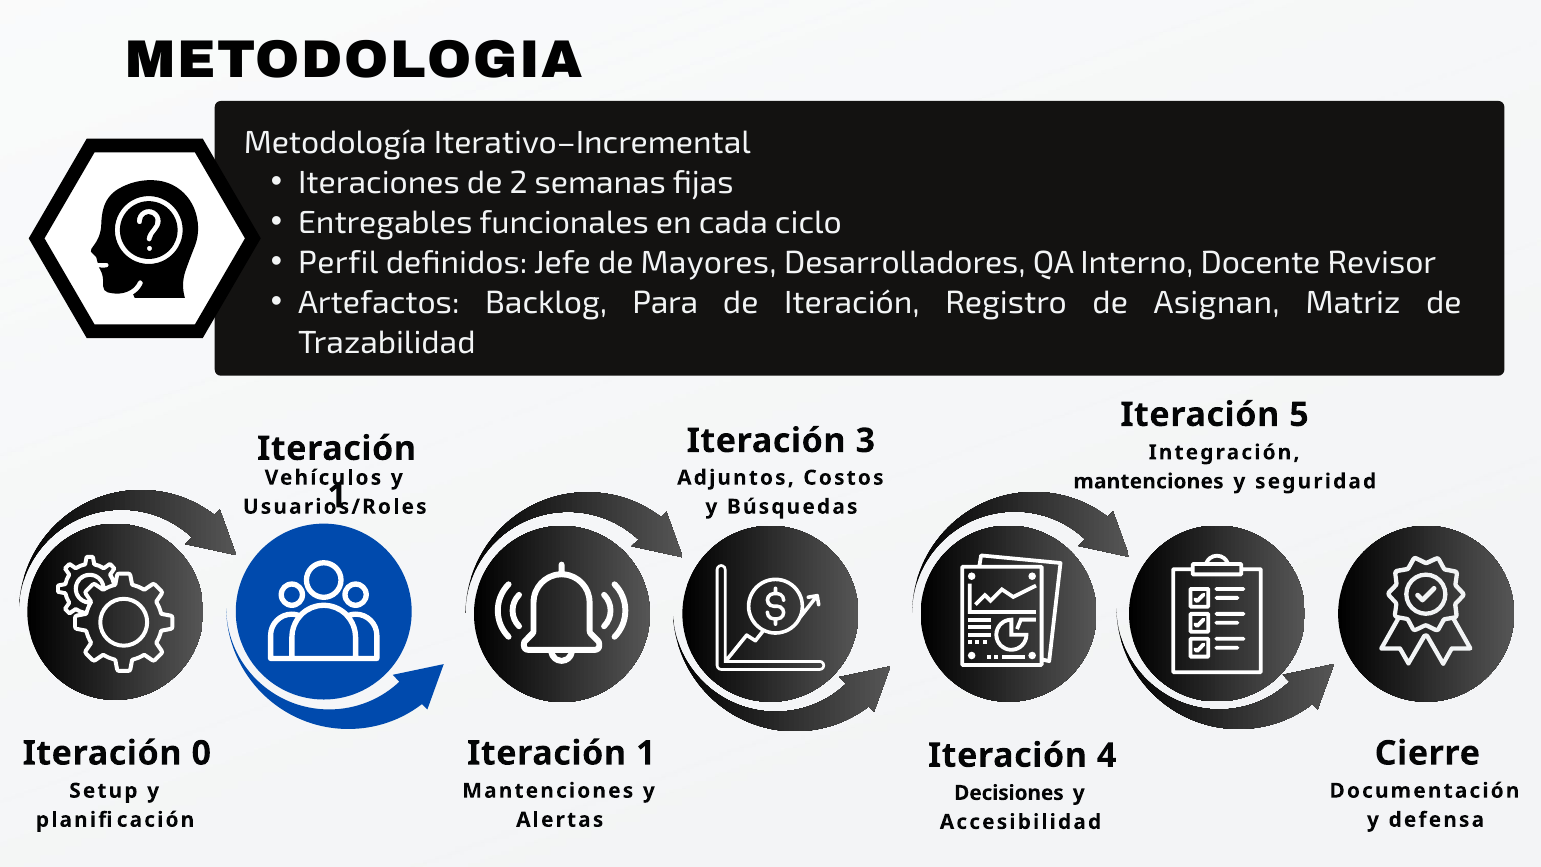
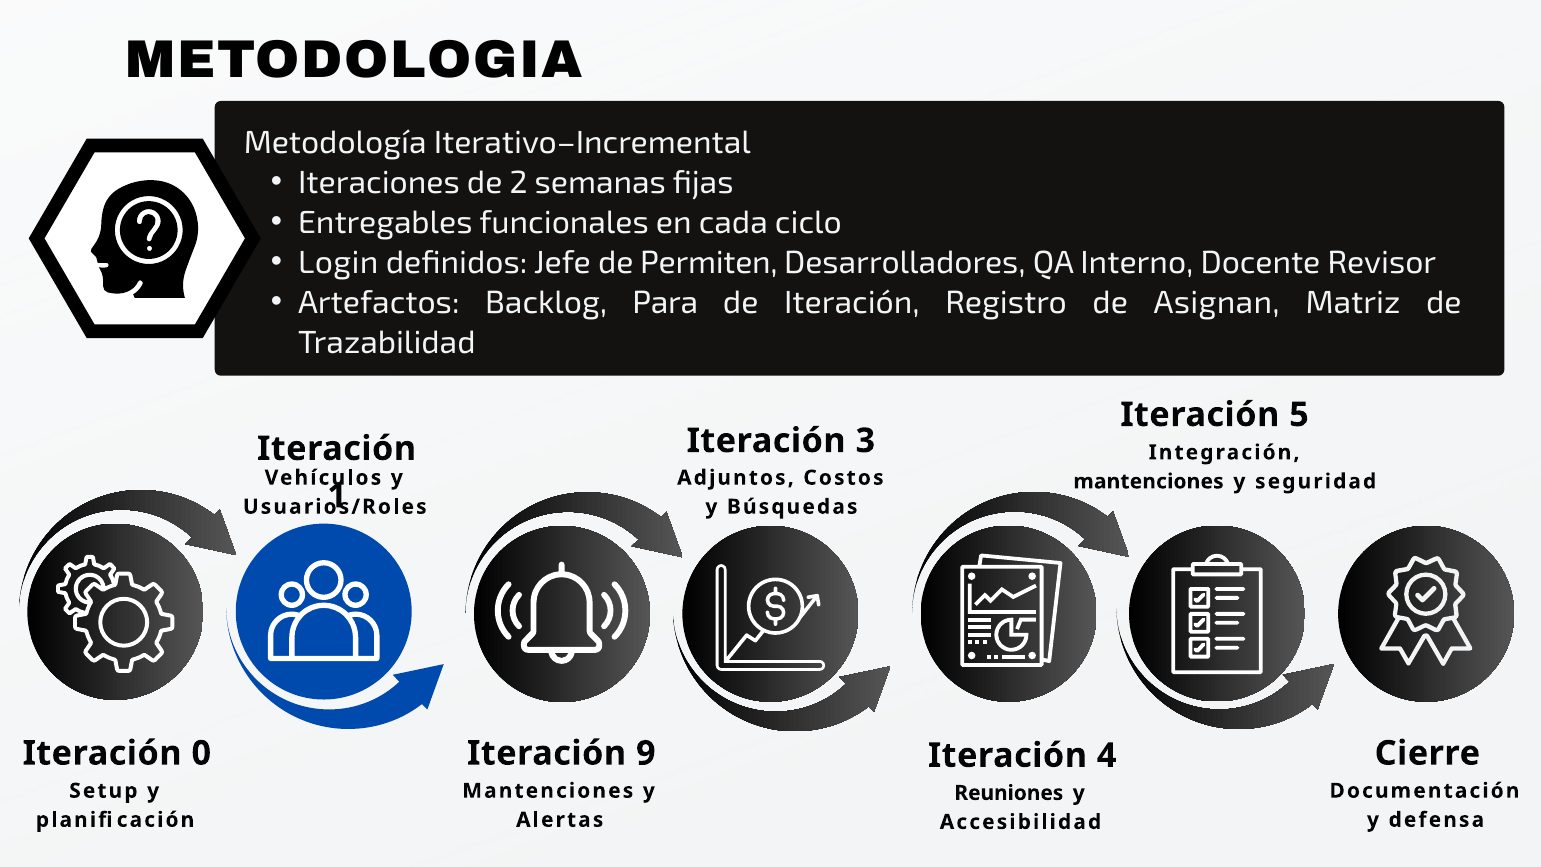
Perfil: Perfil -> Login
Mayores: Mayores -> Permiten
1 at (646, 753): 1 -> 9
Decisiones: Decisiones -> Reuniones
